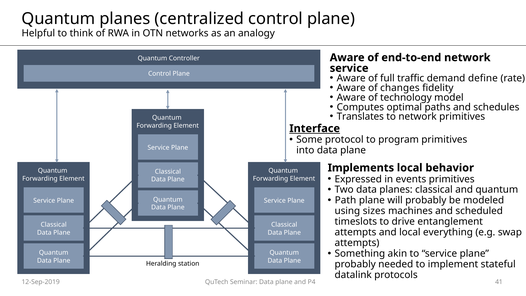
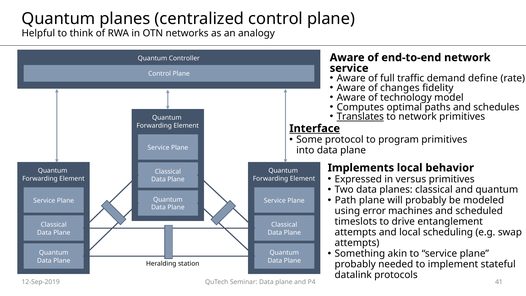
Translates underline: none -> present
events: events -> versus
sizes: sizes -> error
everything: everything -> scheduling
